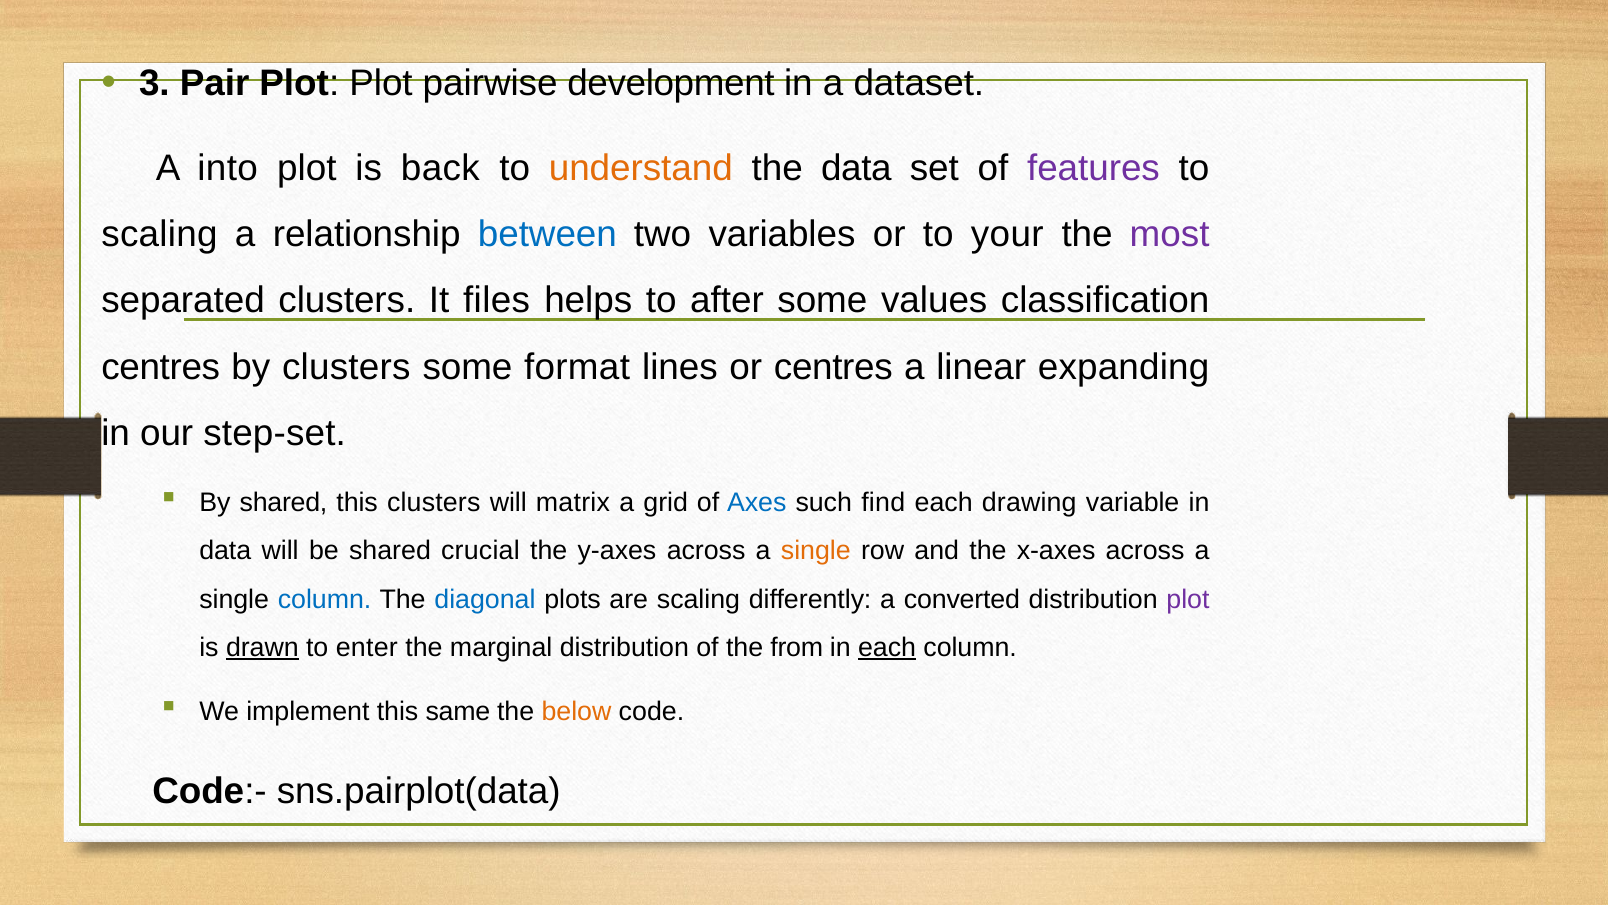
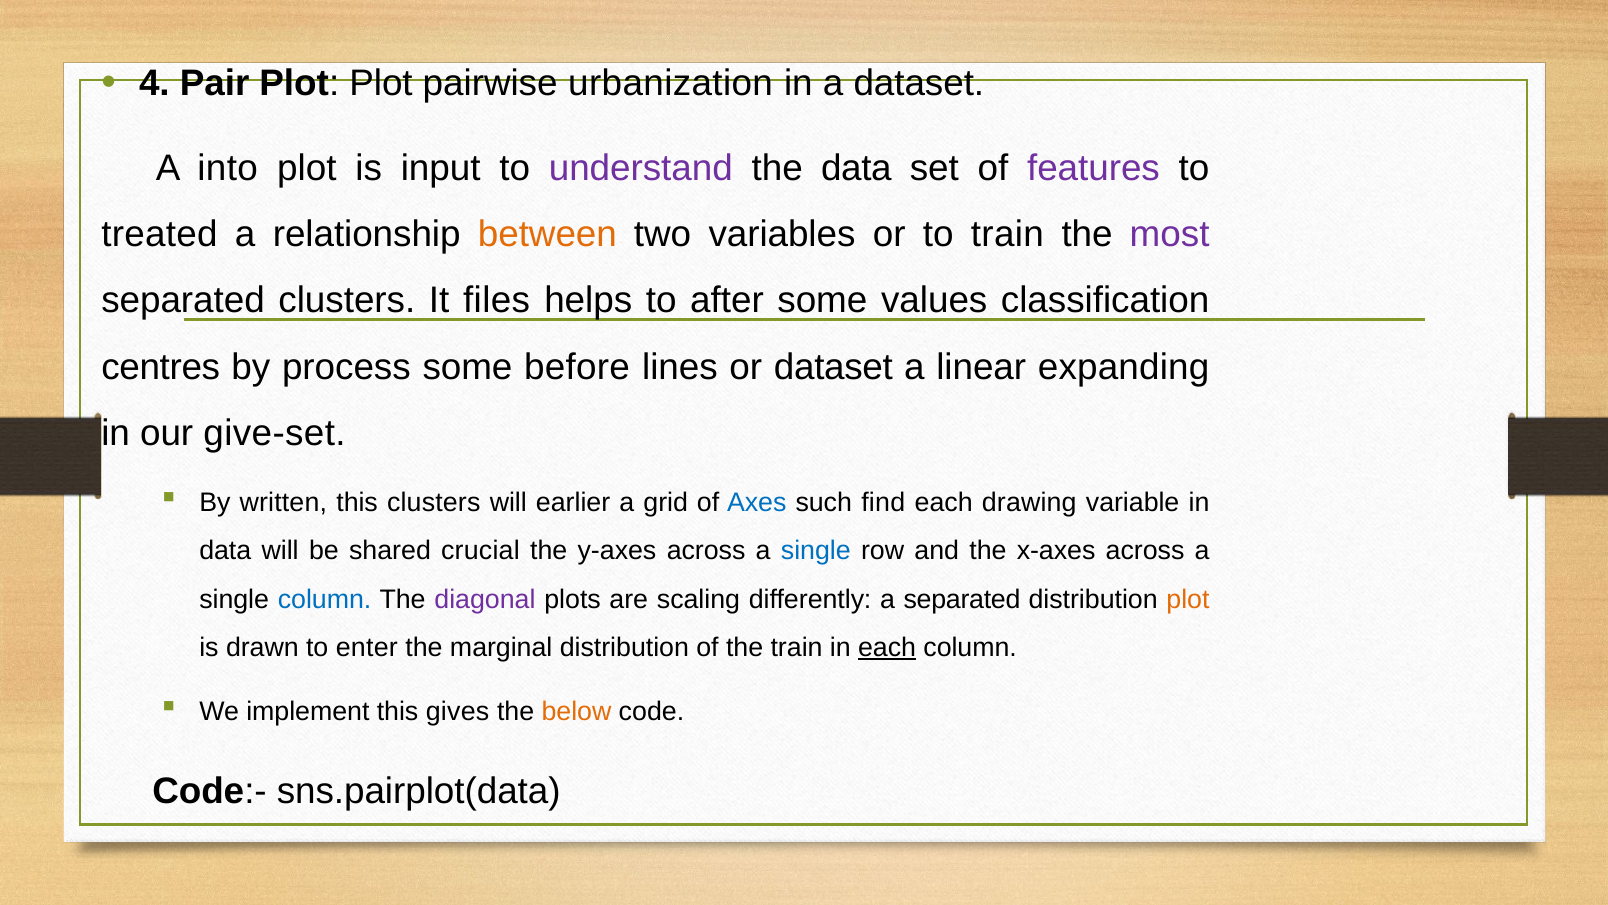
3: 3 -> 4
development: development -> urbanization
back: back -> input
understand colour: orange -> purple
scaling at (159, 234): scaling -> treated
between colour: blue -> orange
to your: your -> train
by clusters: clusters -> process
format: format -> before
or centres: centres -> dataset
step-set: step-set -> give-set
By shared: shared -> written
matrix: matrix -> earlier
single at (816, 551) colour: orange -> blue
diagonal colour: blue -> purple
a converted: converted -> separated
plot at (1188, 599) colour: purple -> orange
drawn underline: present -> none
the from: from -> train
same: same -> gives
